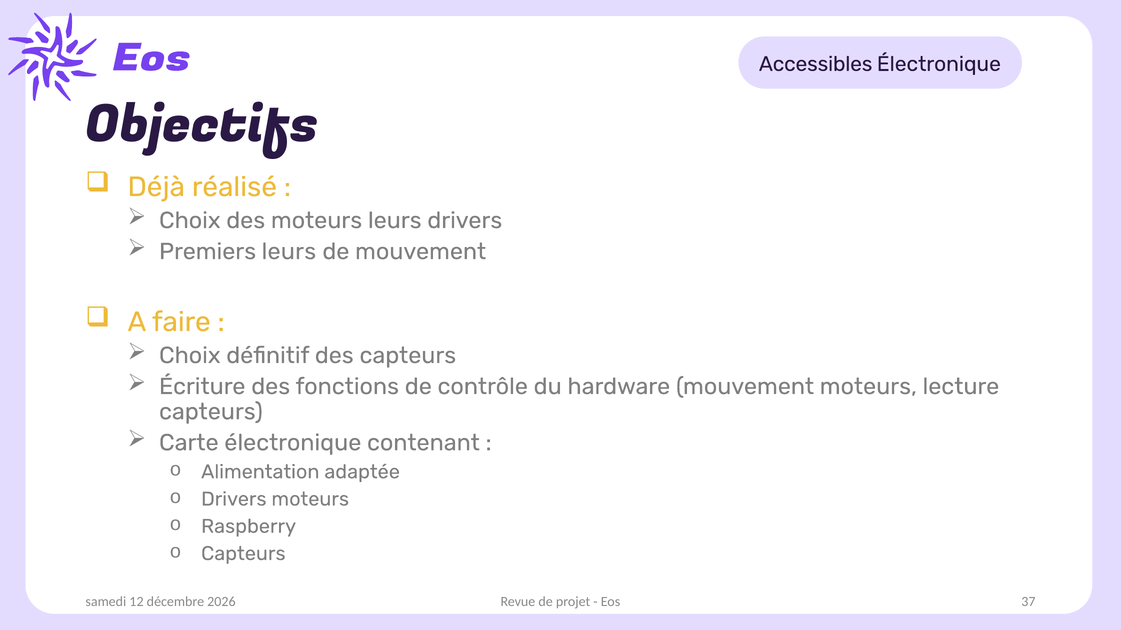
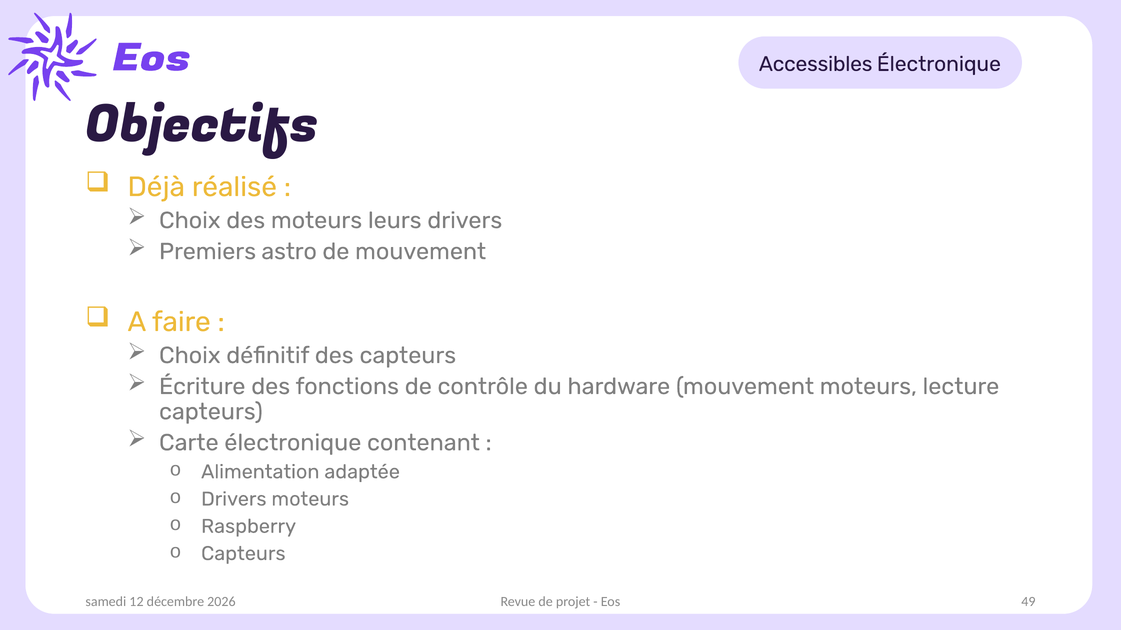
Premiers leurs: leurs -> astro
37: 37 -> 49
